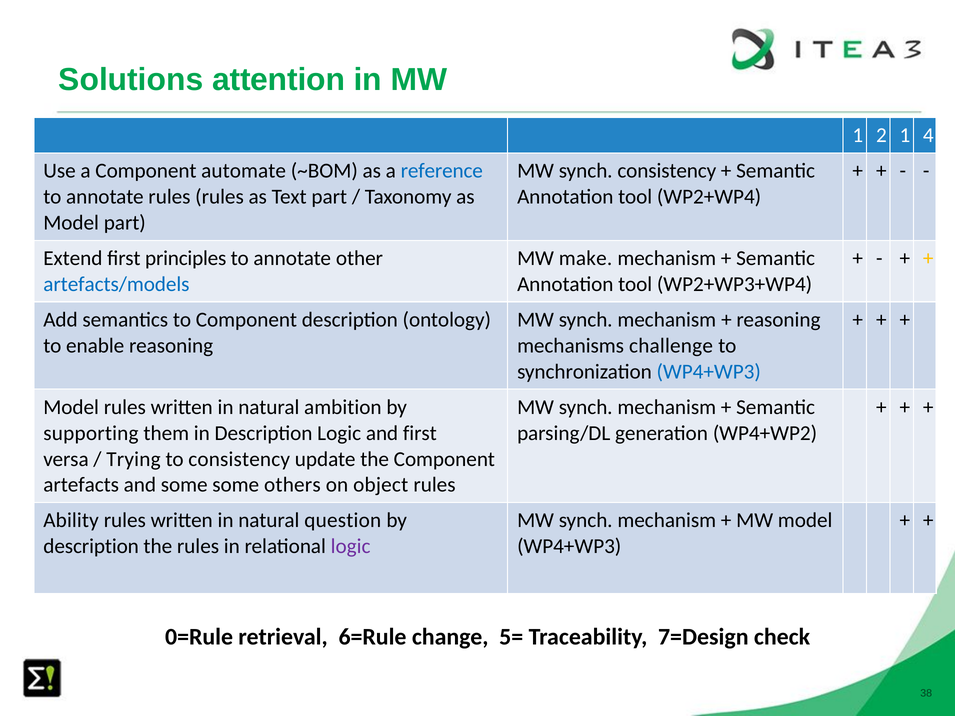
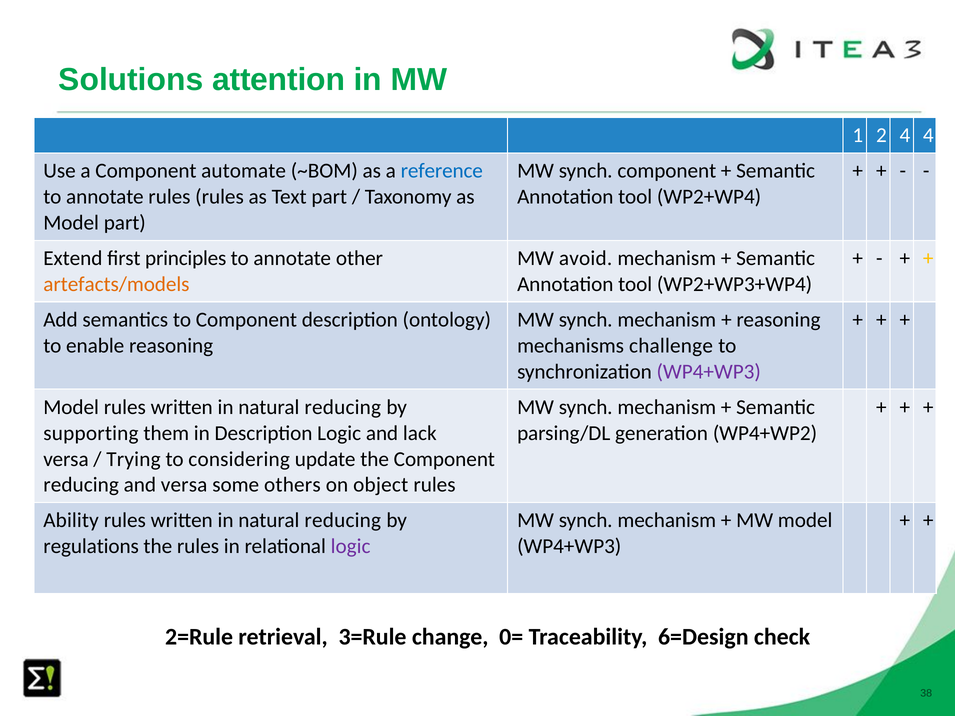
2 1: 1 -> 4
synch consistency: consistency -> component
make: make -> avoid
artefacts/models colour: blue -> orange
WP4+WP3 at (709, 372) colour: blue -> purple
ambition at (343, 407): ambition -> reducing
and first: first -> lack
to consistency: consistency -> considering
artefacts at (81, 485): artefacts -> reducing
and some: some -> versa
question at (343, 521): question -> reducing
description at (91, 547): description -> regulations
0=Rule: 0=Rule -> 2=Rule
6=Rule: 6=Rule -> 3=Rule
5=: 5= -> 0=
7=Design: 7=Design -> 6=Design
